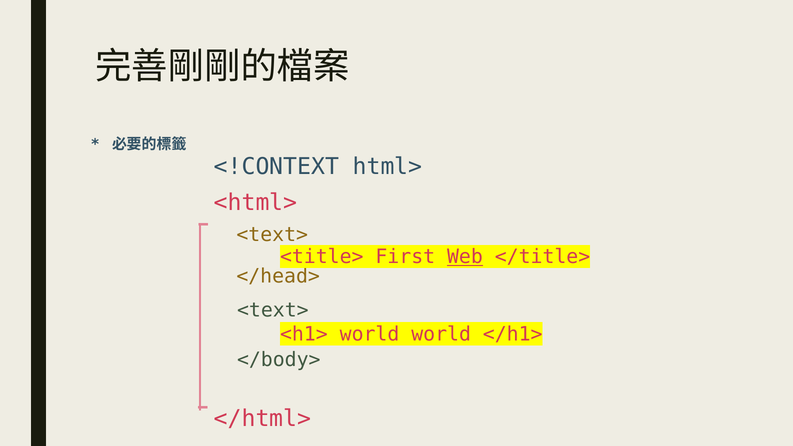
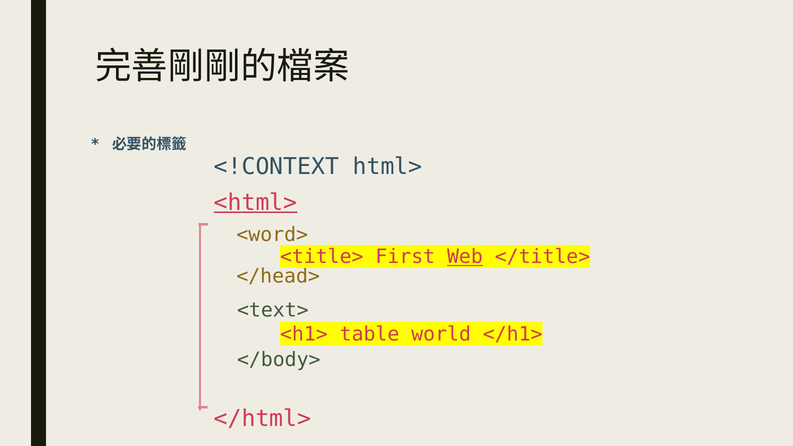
<html> underline: none -> present
<text> at (272, 235): <text> -> <word>
<h1> world: world -> table
